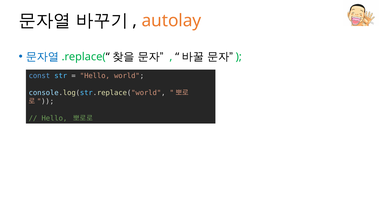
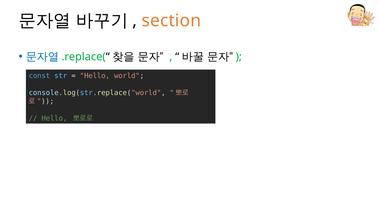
autolay: autolay -> section
